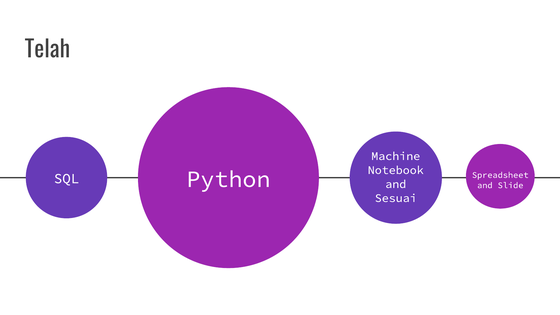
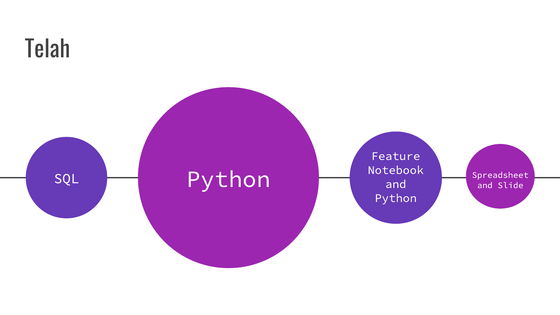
Machine: Machine -> Feature
Sesuai at (396, 198): Sesuai -> Python
